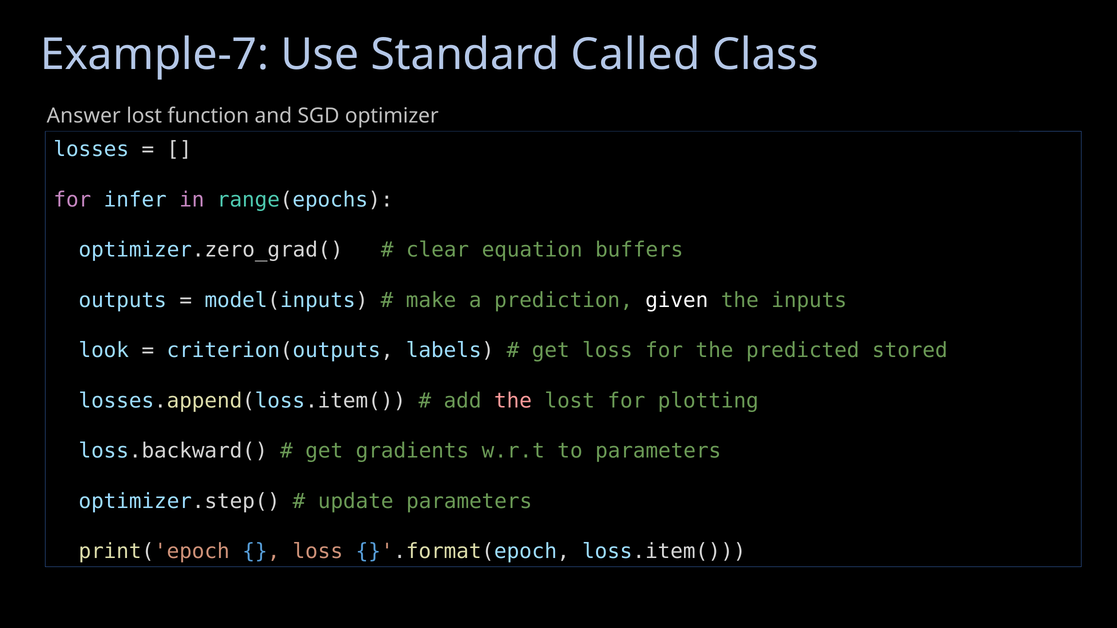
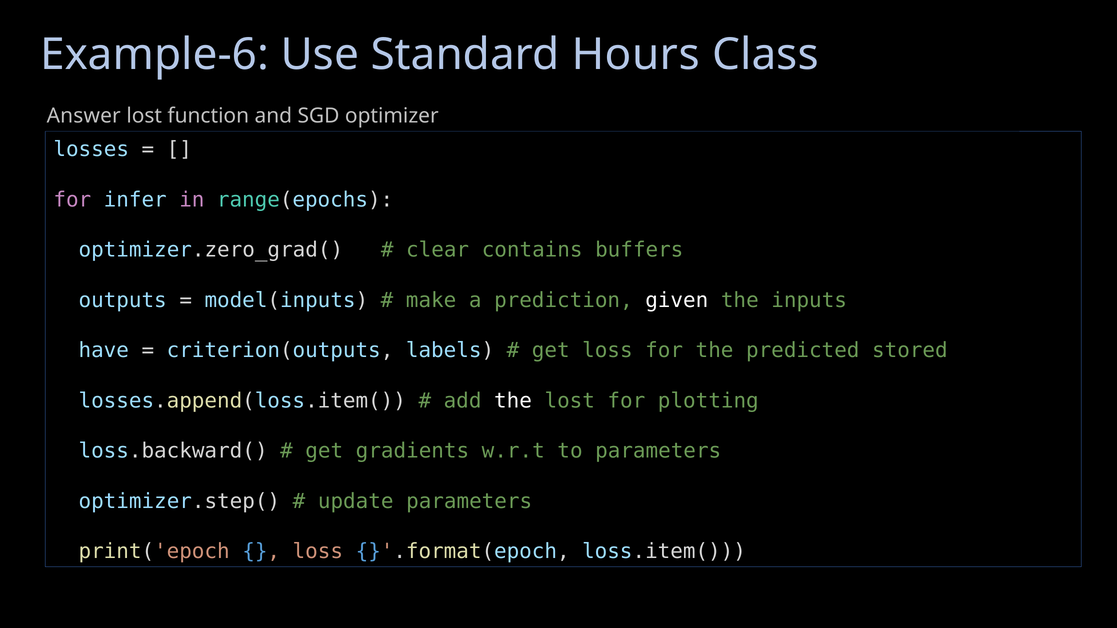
Example-7: Example-7 -> Example-6
Called: Called -> Hours
equation: equation -> contains
look: look -> have
the at (513, 401) colour: pink -> white
